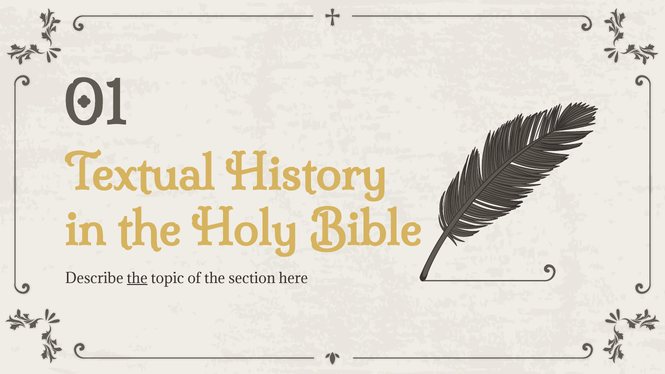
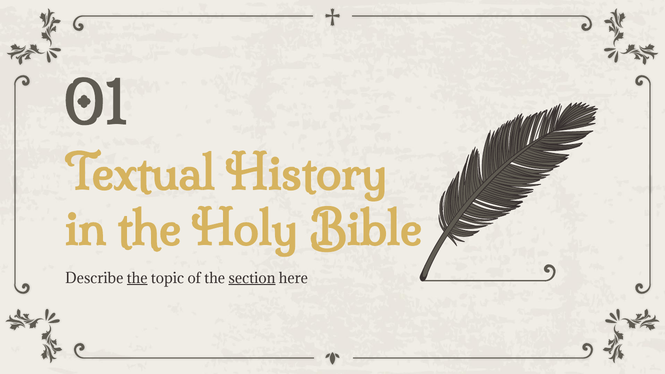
section underline: none -> present
